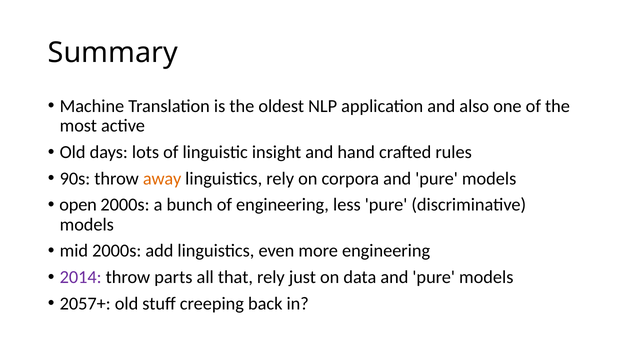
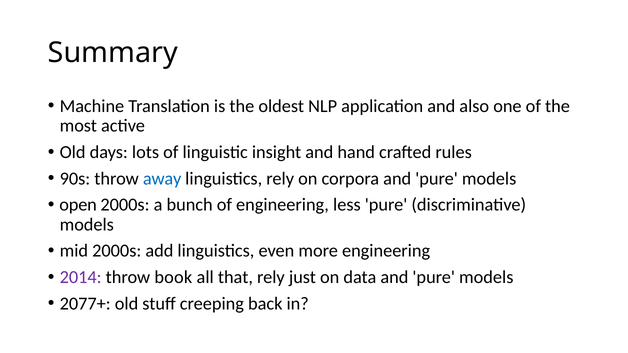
away colour: orange -> blue
parts: parts -> book
2057+: 2057+ -> 2077+
